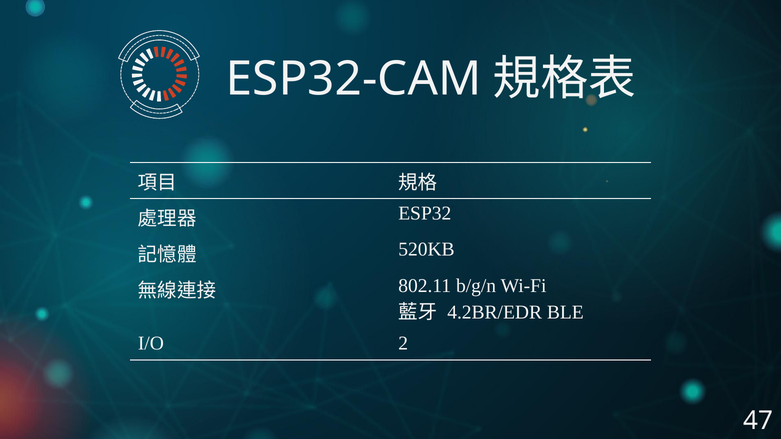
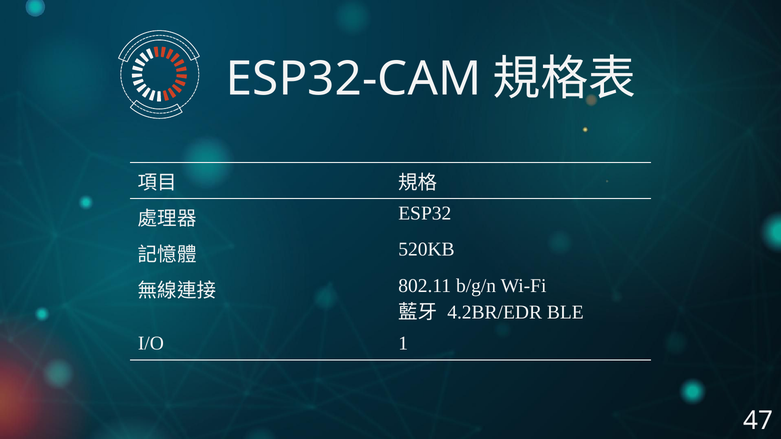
2: 2 -> 1
